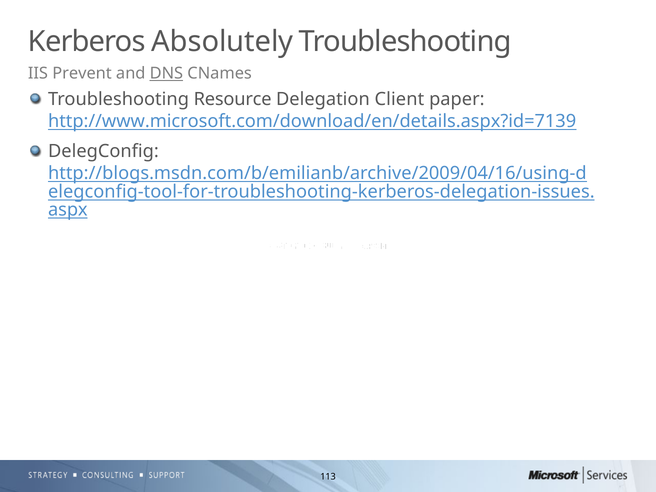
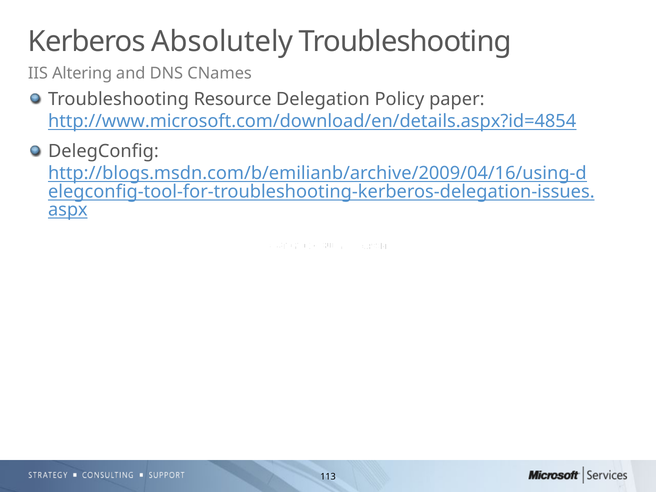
Prevent: Prevent -> Altering
DNS underline: present -> none
Client: Client -> Policy
http://www.microsoft.com/download/en/details.aspx?id=7139: http://www.microsoft.com/download/en/details.aspx?id=7139 -> http://www.microsoft.com/download/en/details.aspx?id=4854
